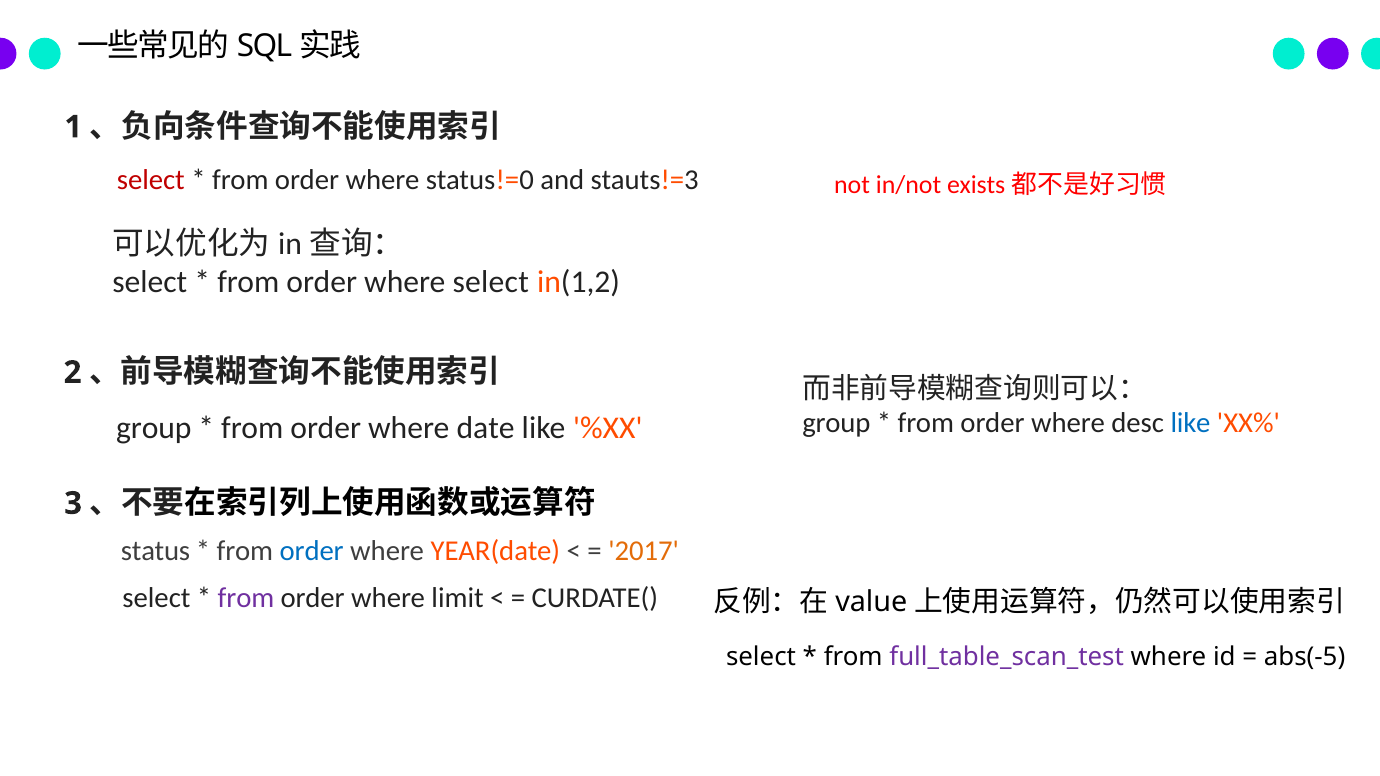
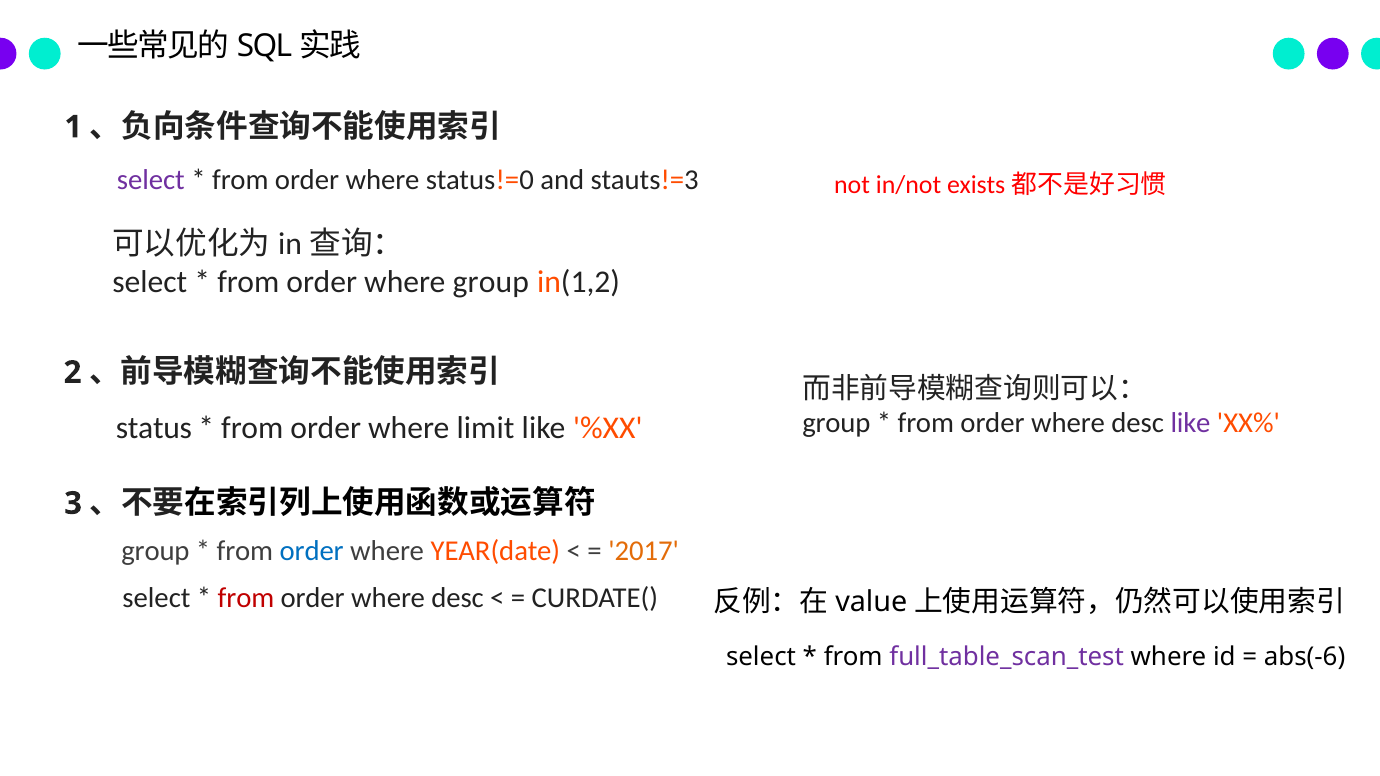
select at (151, 180) colour: red -> purple
where select: select -> group
like at (1190, 423) colour: blue -> purple
group at (154, 428): group -> status
date: date -> limit
status at (156, 552): status -> group
from at (246, 598) colour: purple -> red
limit at (458, 598): limit -> desc
abs(-5: abs(-5 -> abs(-6
